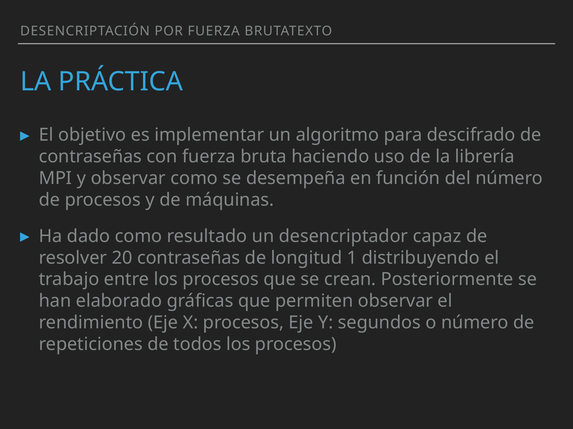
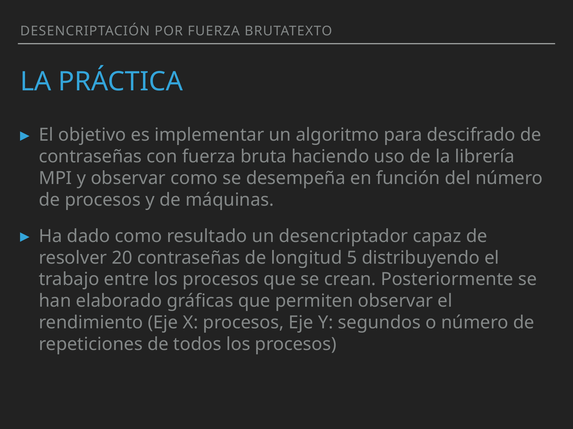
1: 1 -> 5
